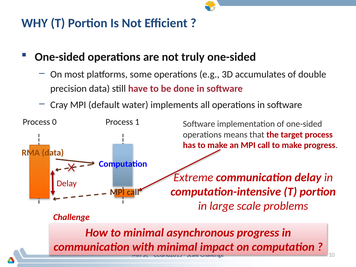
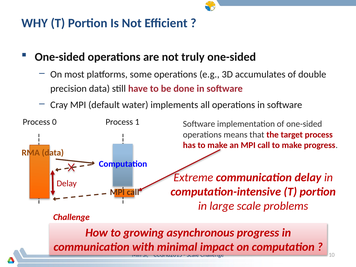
to minimal: minimal -> growing
